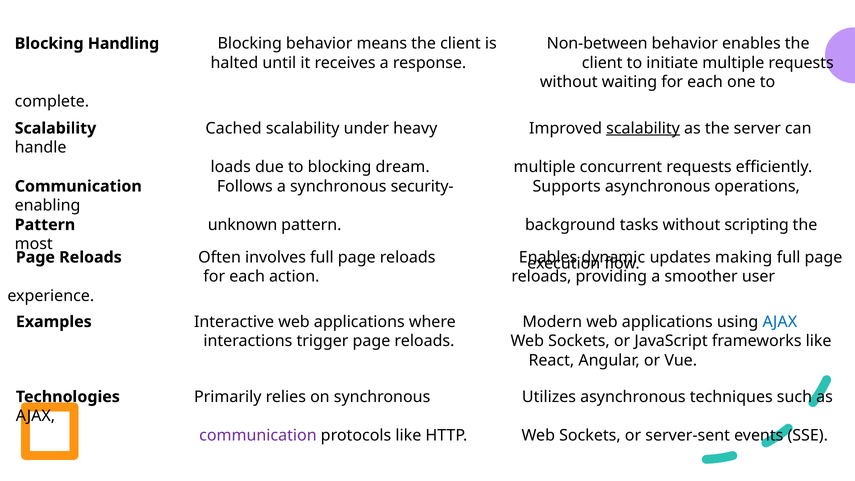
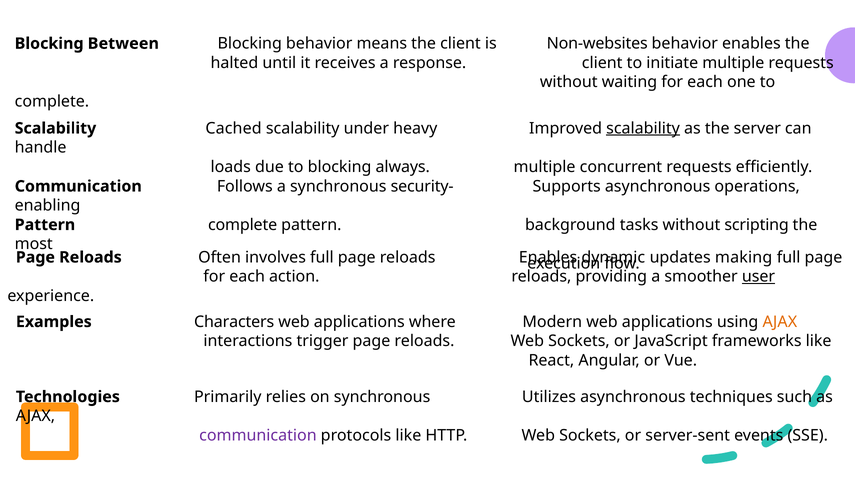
Handling: Handling -> Between
Non-between: Non-between -> Non-websites
dream: dream -> always
Pattern unknown: unknown -> complete
user underline: none -> present
Interactive: Interactive -> Characters
AJAX at (780, 322) colour: blue -> orange
